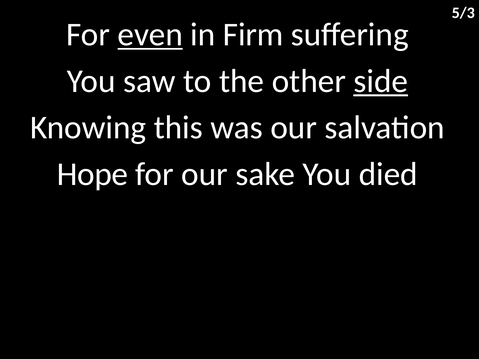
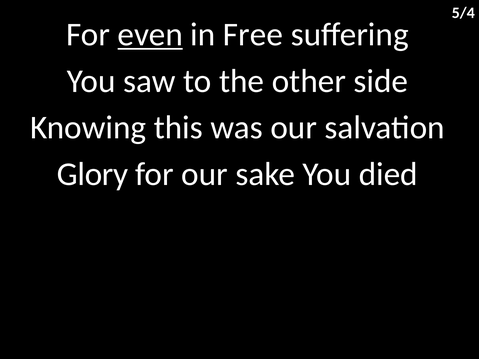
5/3: 5/3 -> 5/4
Firm: Firm -> Free
side underline: present -> none
Hope: Hope -> Glory
